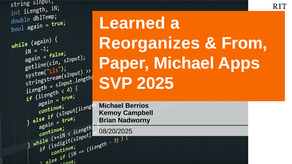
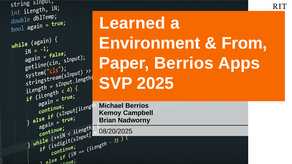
Reorganizes: Reorganizes -> Environment
Paper Michael: Michael -> Berrios
